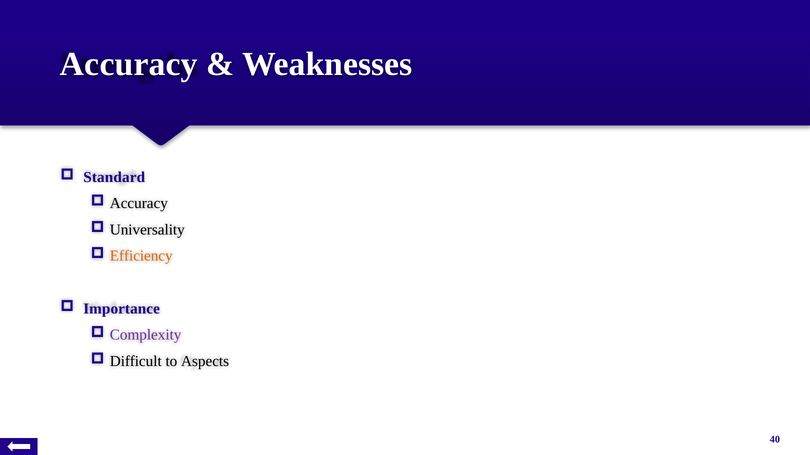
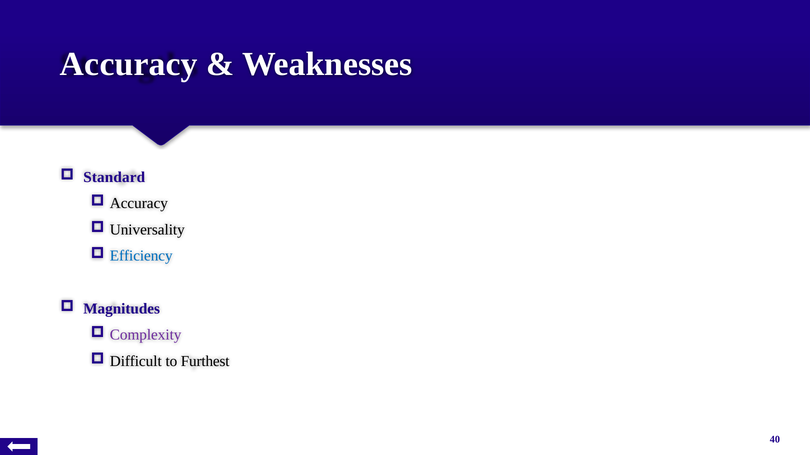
Efficiency colour: orange -> blue
Importance: Importance -> Magnitudes
Aspects: Aspects -> Furthest
